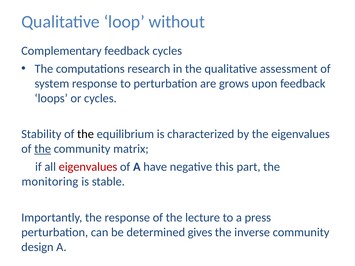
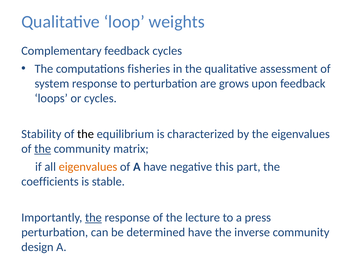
without: without -> weights
research: research -> fisheries
eigenvalues at (88, 167) colour: red -> orange
monitoring: monitoring -> coefficients
the at (93, 218) underline: none -> present
determined gives: gives -> have
